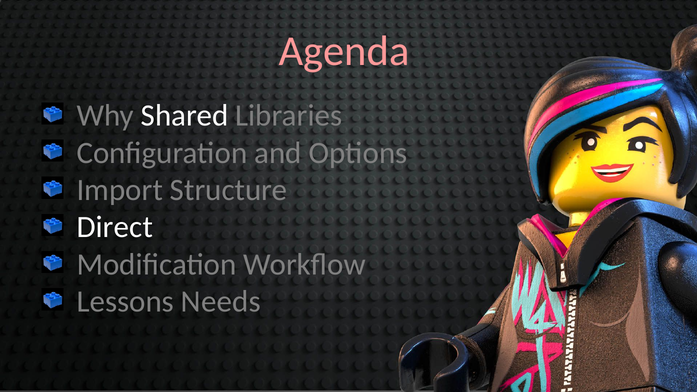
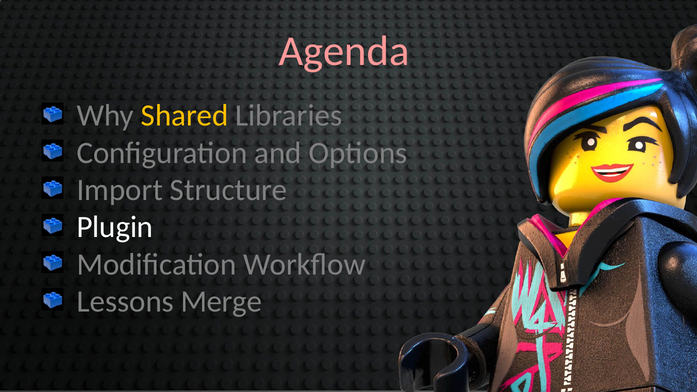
Shared colour: white -> yellow
Direct: Direct -> Plugin
Needs: Needs -> Merge
